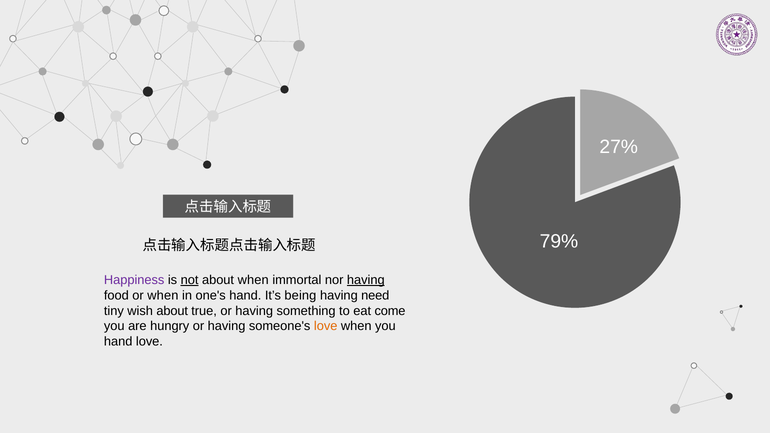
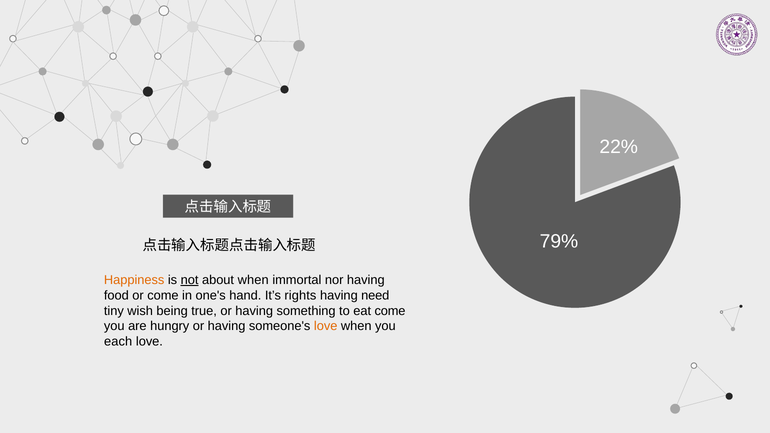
27%: 27% -> 22%
Happiness colour: purple -> orange
having at (366, 280) underline: present -> none
or when: when -> come
being: being -> rights
wish about: about -> being
hand at (118, 342): hand -> each
